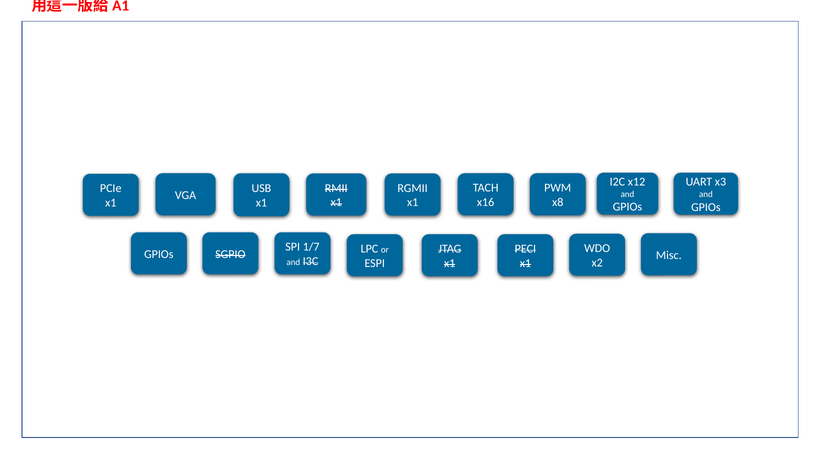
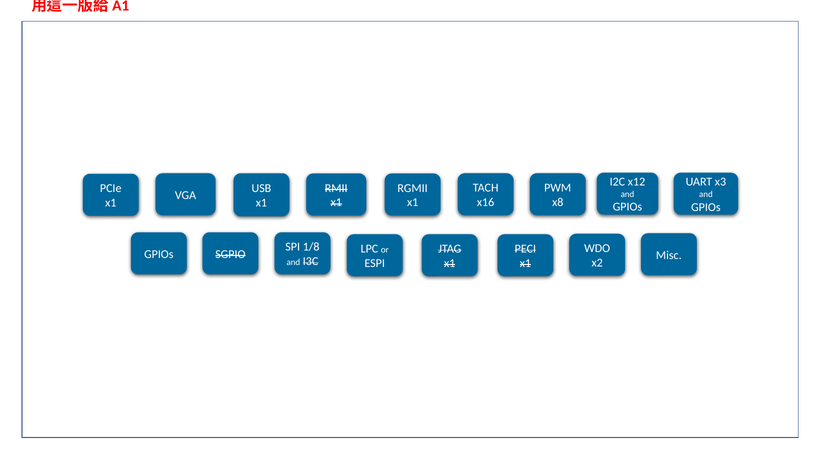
1/7: 1/7 -> 1/8
